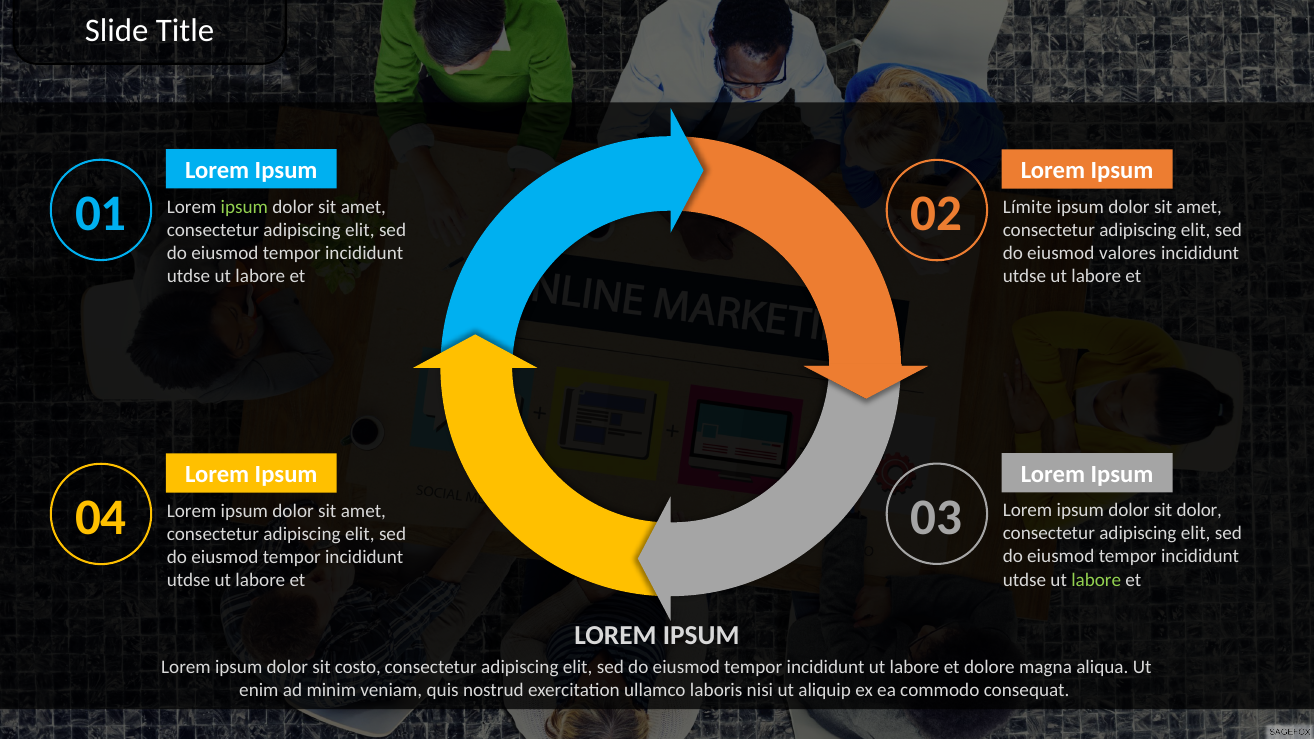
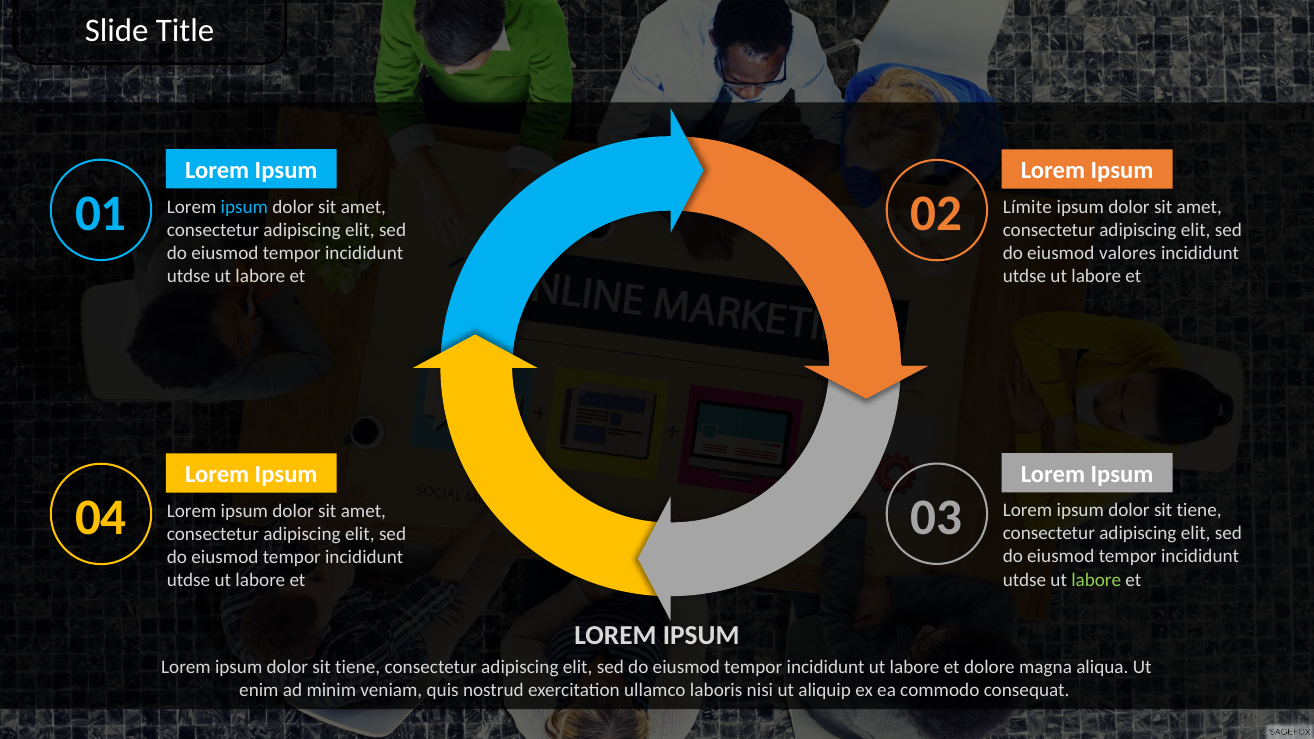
ipsum at (244, 207) colour: light green -> light blue
dolor at (1199, 511): dolor -> tiene
costo at (358, 667): costo -> tiene
